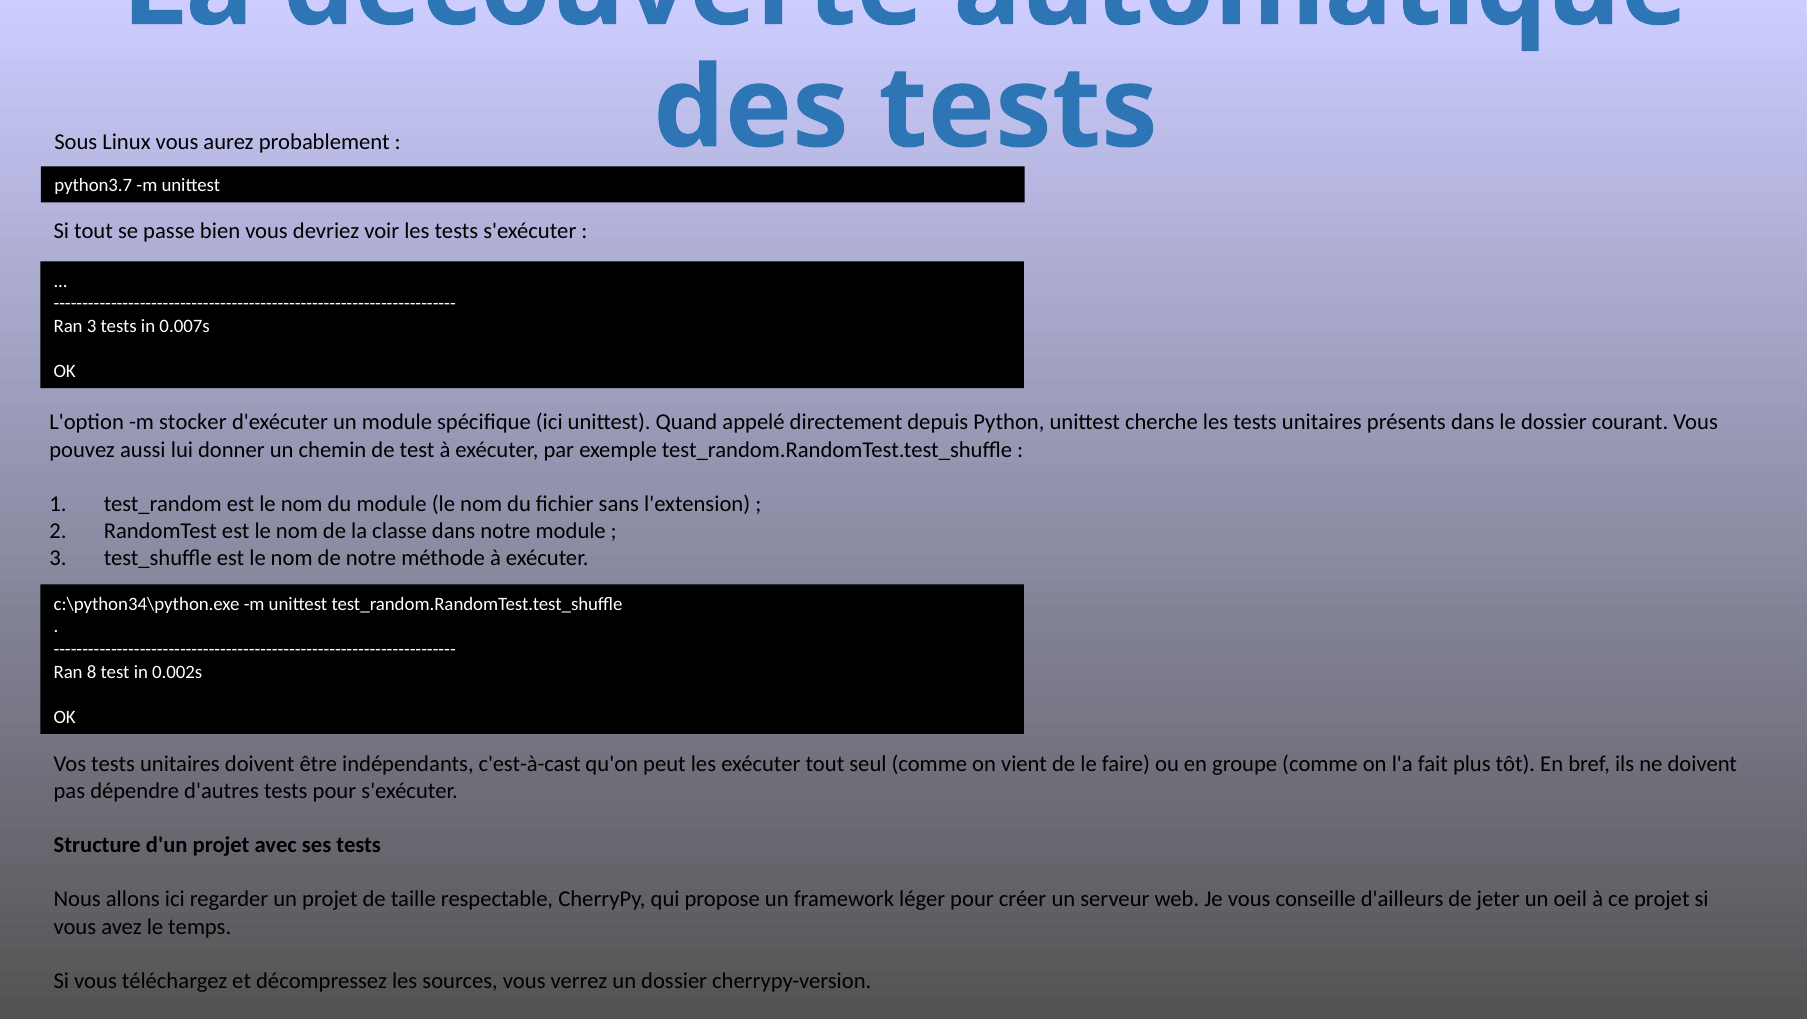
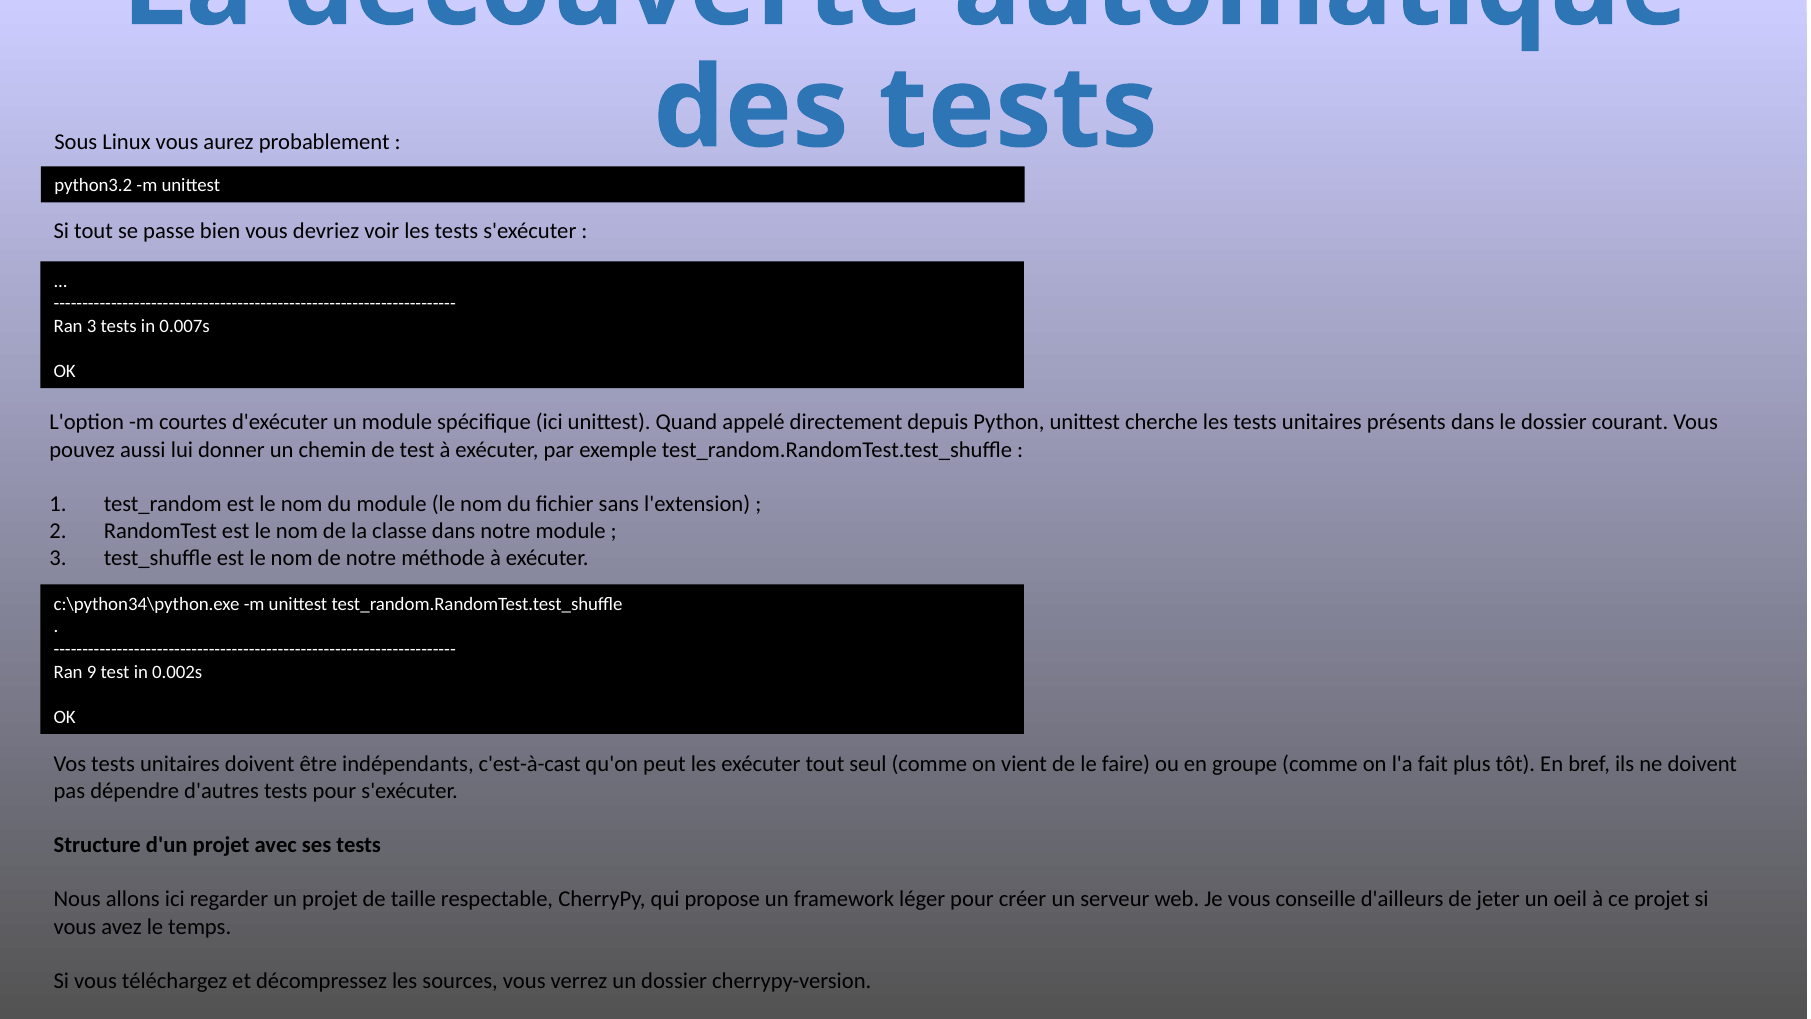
python3.7: python3.7 -> python3.2
stocker: stocker -> courtes
8: 8 -> 9
